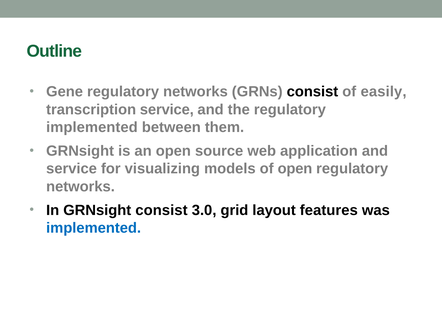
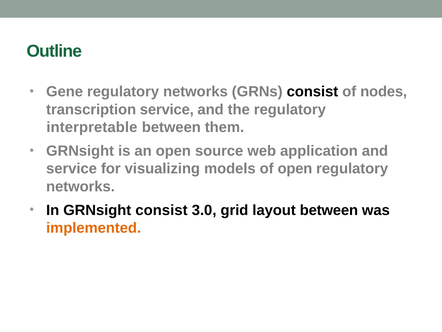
easily: easily -> nodes
implemented at (92, 127): implemented -> interpretable
layout features: features -> between
implemented at (94, 228) colour: blue -> orange
